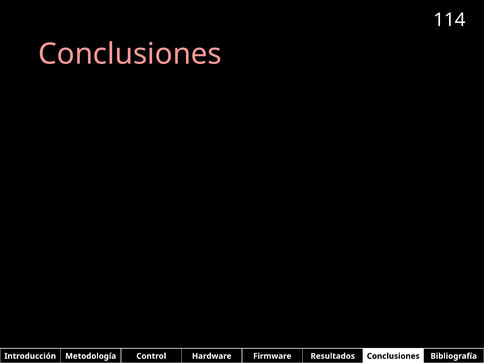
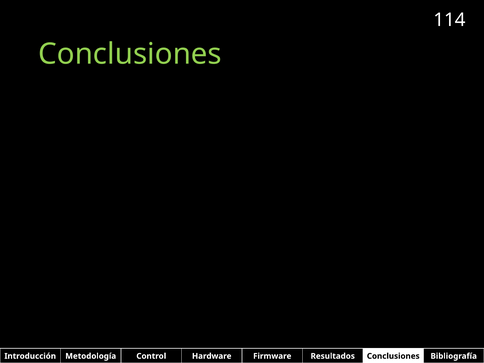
Conclusiones at (130, 54) colour: pink -> light green
